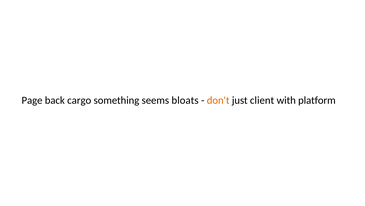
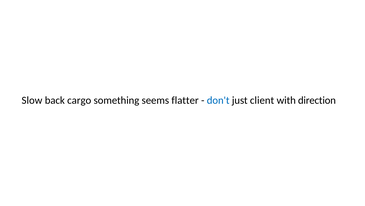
Page: Page -> Slow
bloats: bloats -> flatter
don't colour: orange -> blue
platform: platform -> direction
